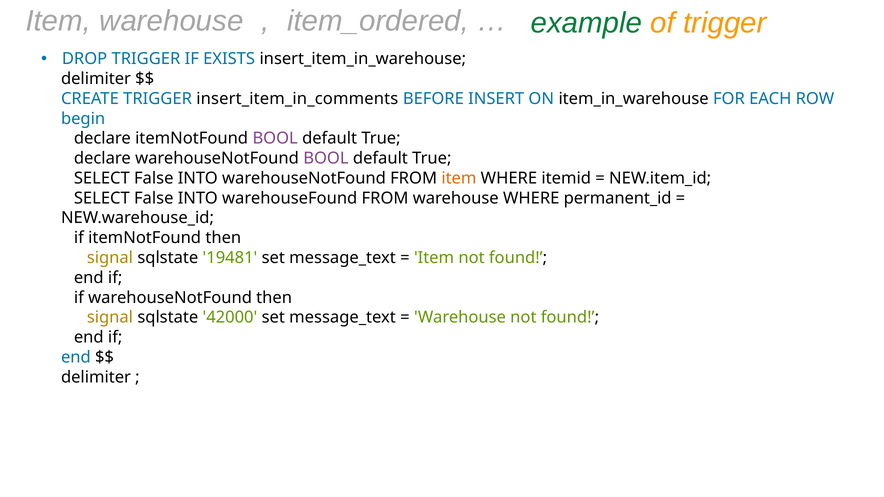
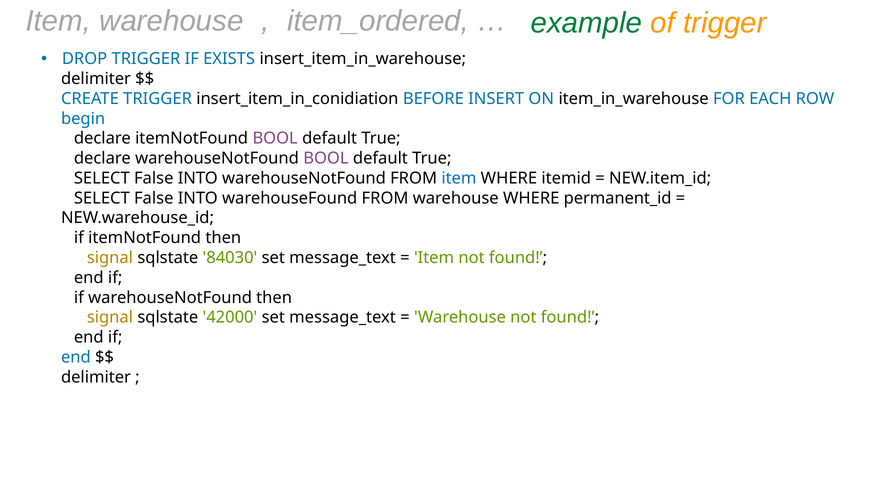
insert_item_in_comments: insert_item_in_comments -> insert_item_in_conidiation
item at (459, 178) colour: orange -> blue
19481: 19481 -> 84030
